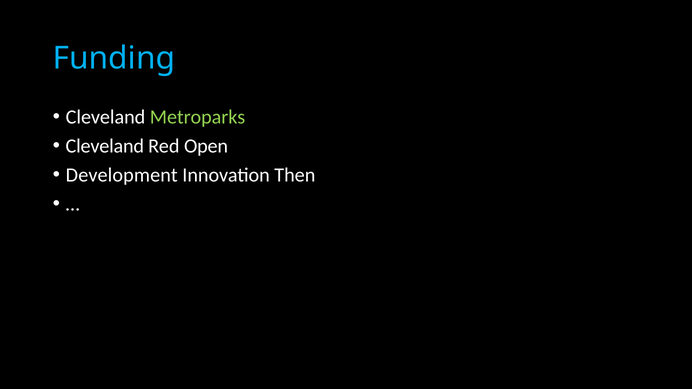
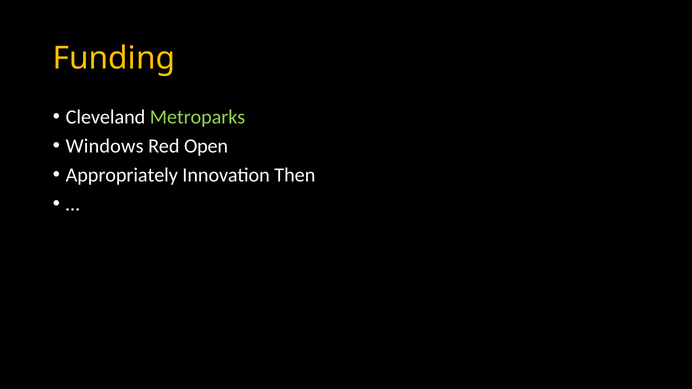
Funding colour: light blue -> yellow
Cleveland at (105, 146): Cleveland -> Windows
Development: Development -> Appropriately
